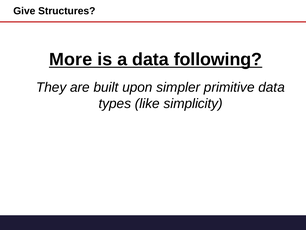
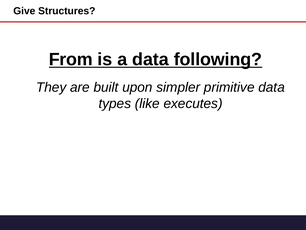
More: More -> From
simplicity: simplicity -> executes
